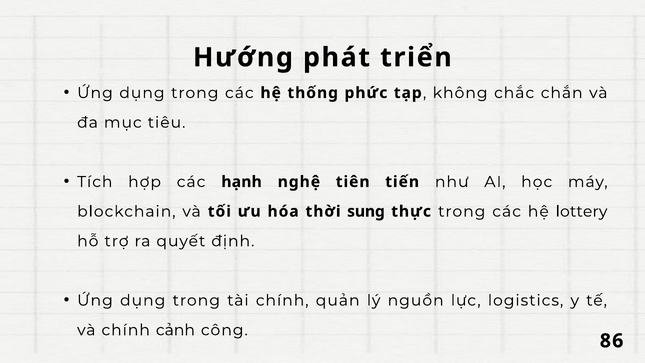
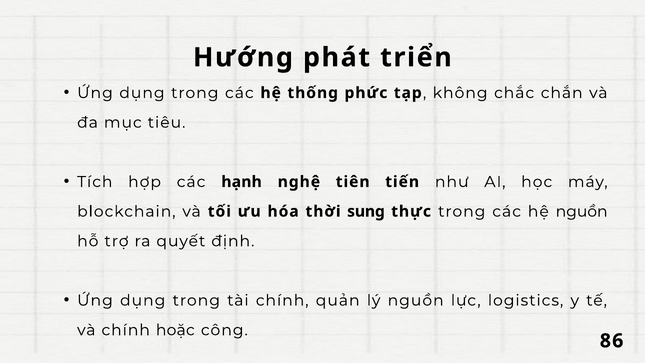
hệ lottery: lottery -> nguồn
cảnh: cảnh -> hoặc
